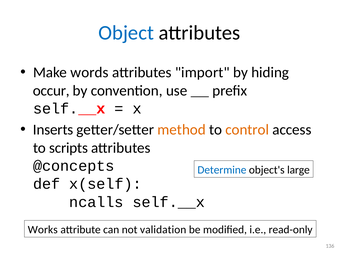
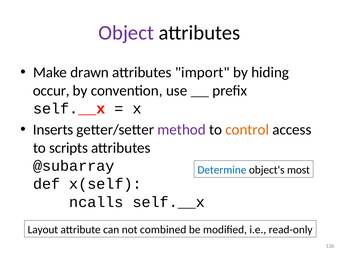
Object colour: blue -> purple
words: words -> drawn
method colour: orange -> purple
@concepts: @concepts -> @subarray
large: large -> most
Works: Works -> Layout
validation: validation -> combined
